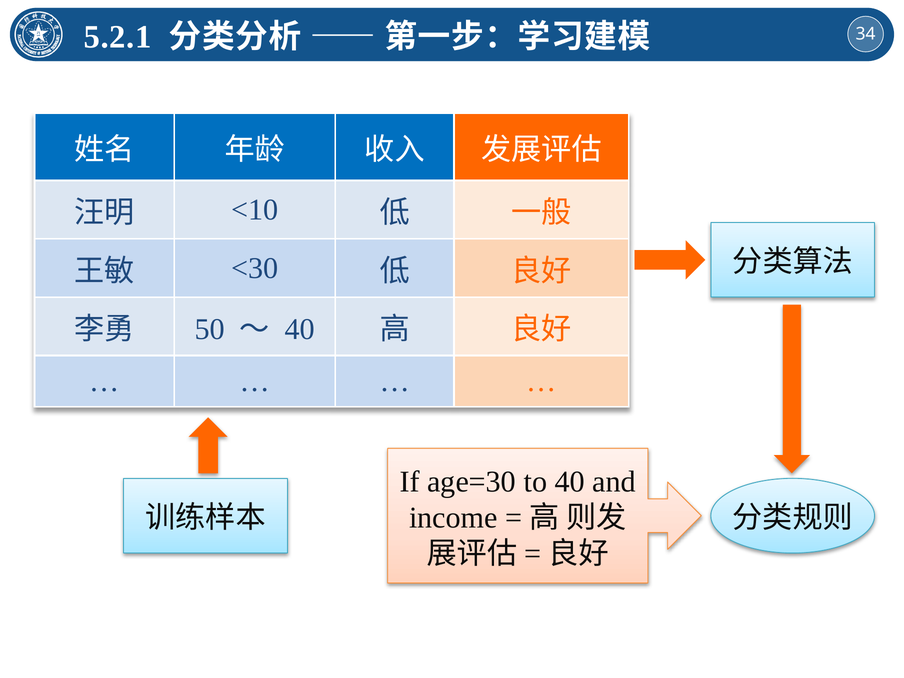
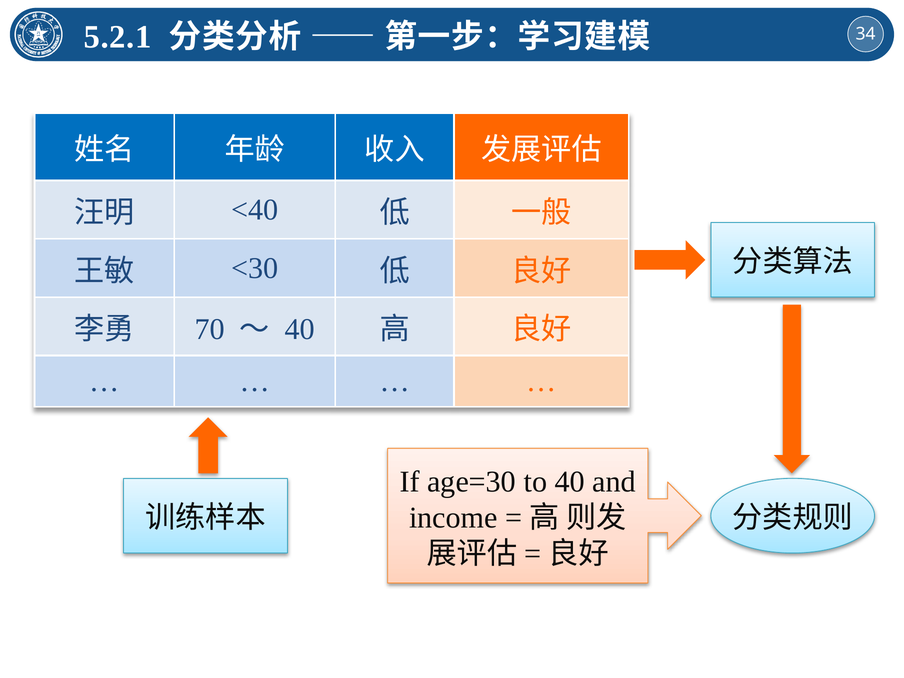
<10: <10 -> <40
50: 50 -> 70
